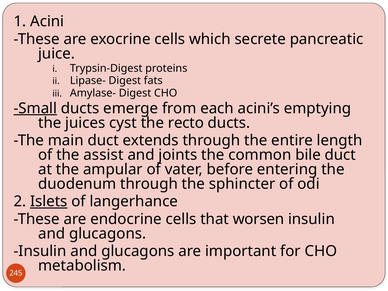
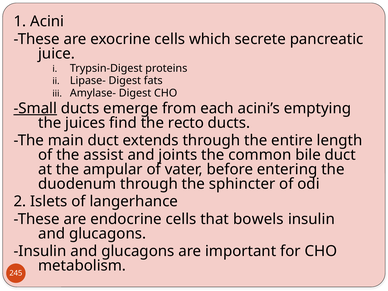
cyst: cyst -> find
Islets underline: present -> none
worsen: worsen -> bowels
